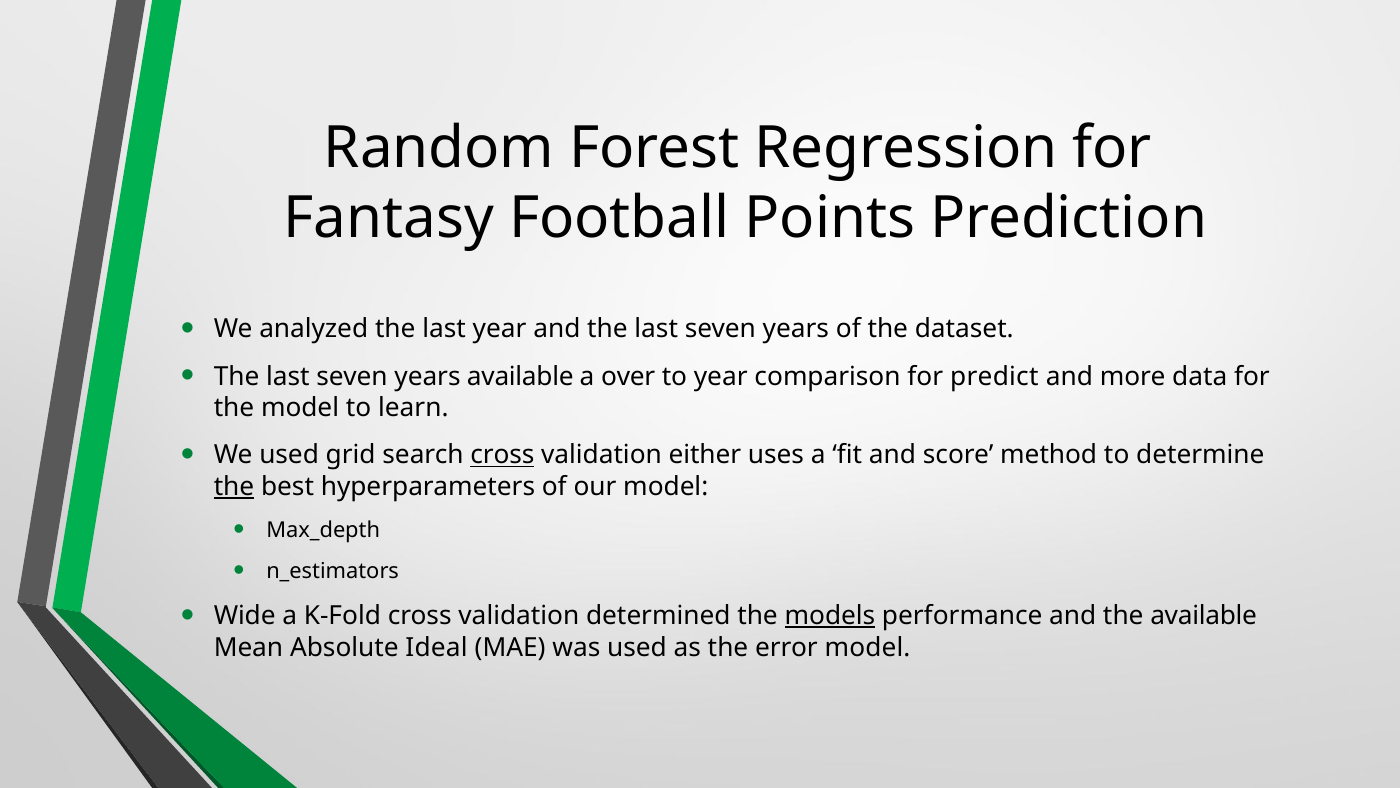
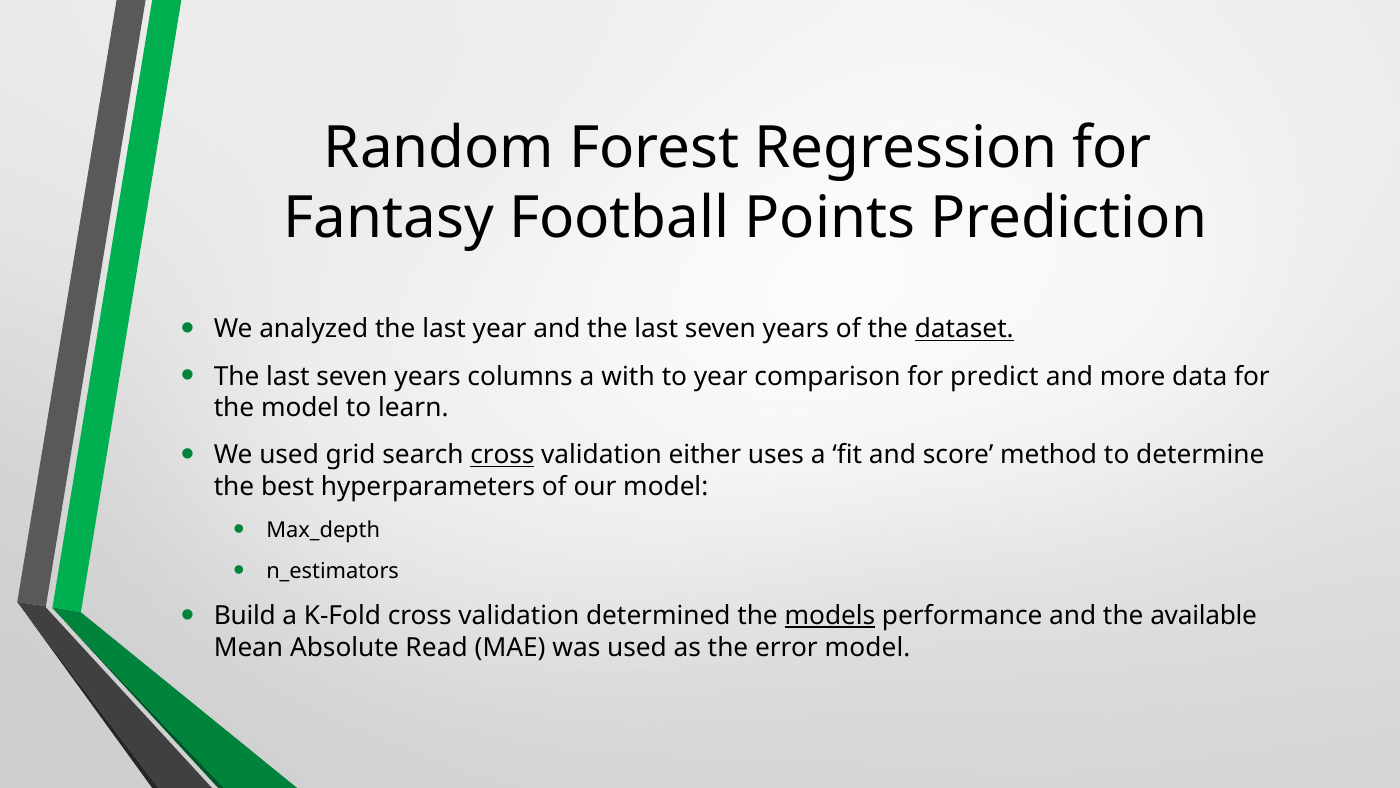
dataset underline: none -> present
years available: available -> columns
over: over -> with
the at (234, 487) underline: present -> none
Wide: Wide -> Build
Ideal: Ideal -> Read
